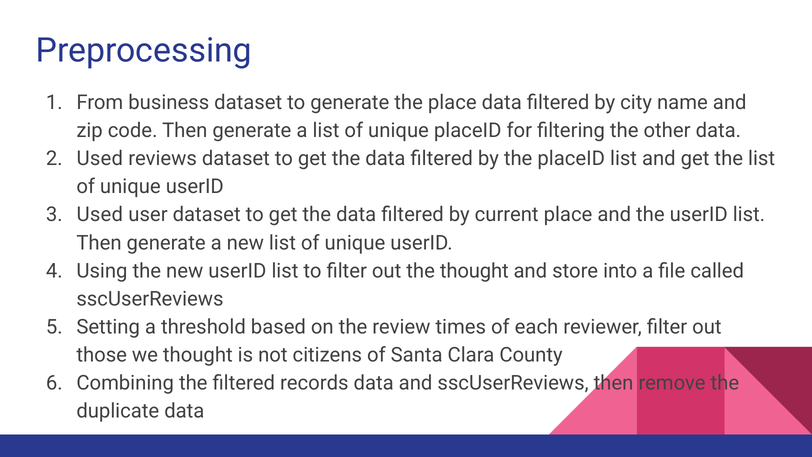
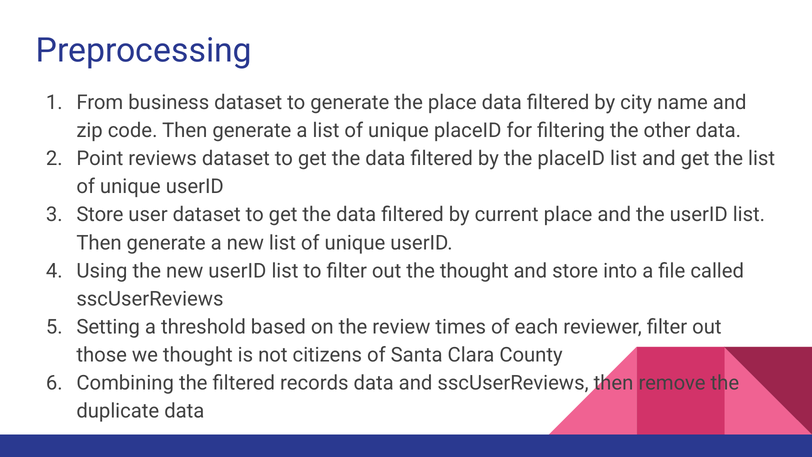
Used at (100, 159): Used -> Point
Used at (100, 215): Used -> Store
